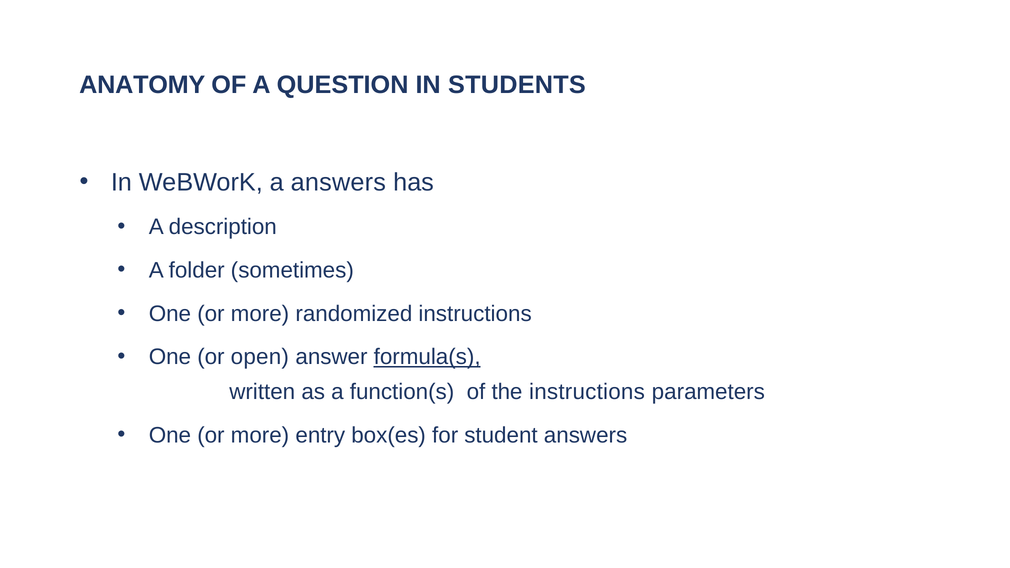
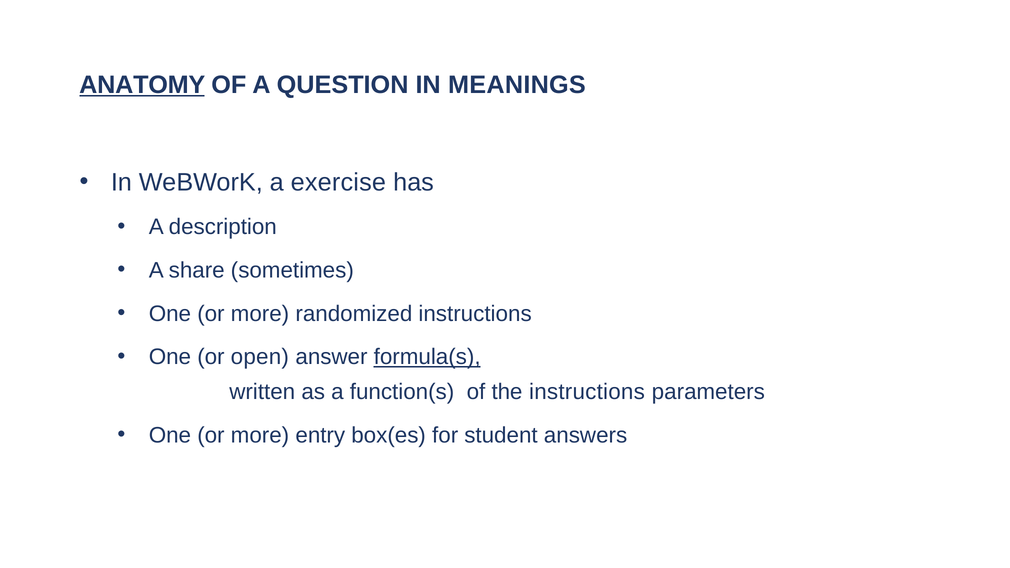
ANATOMY underline: none -> present
STUDENTS: STUDENTS -> MEANINGS
a answers: answers -> exercise
folder: folder -> share
